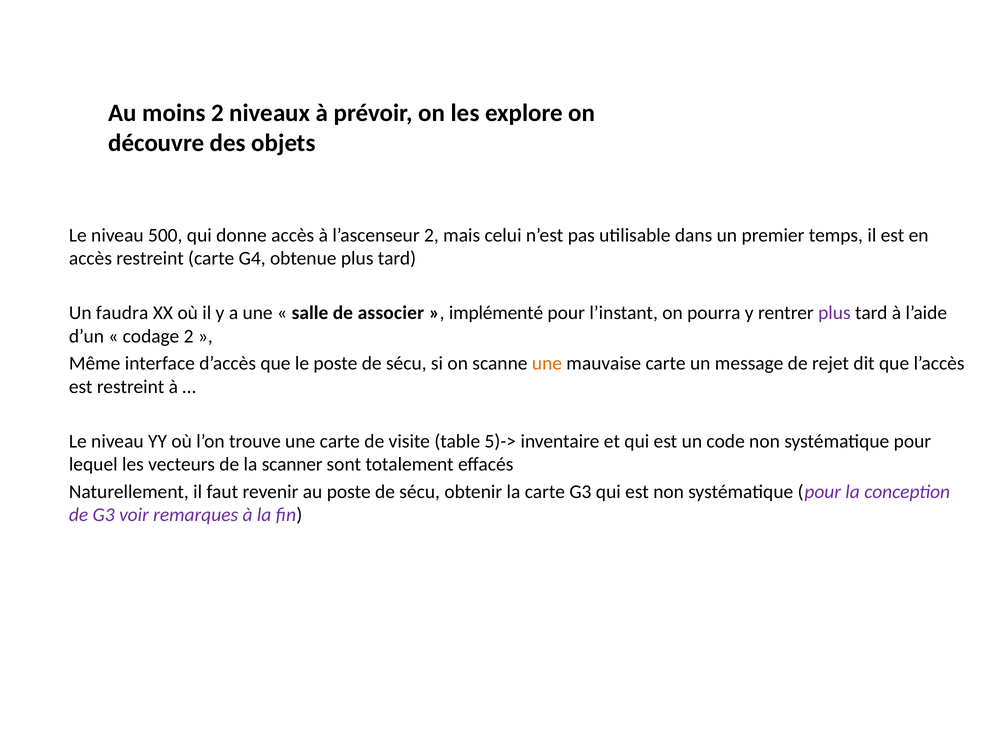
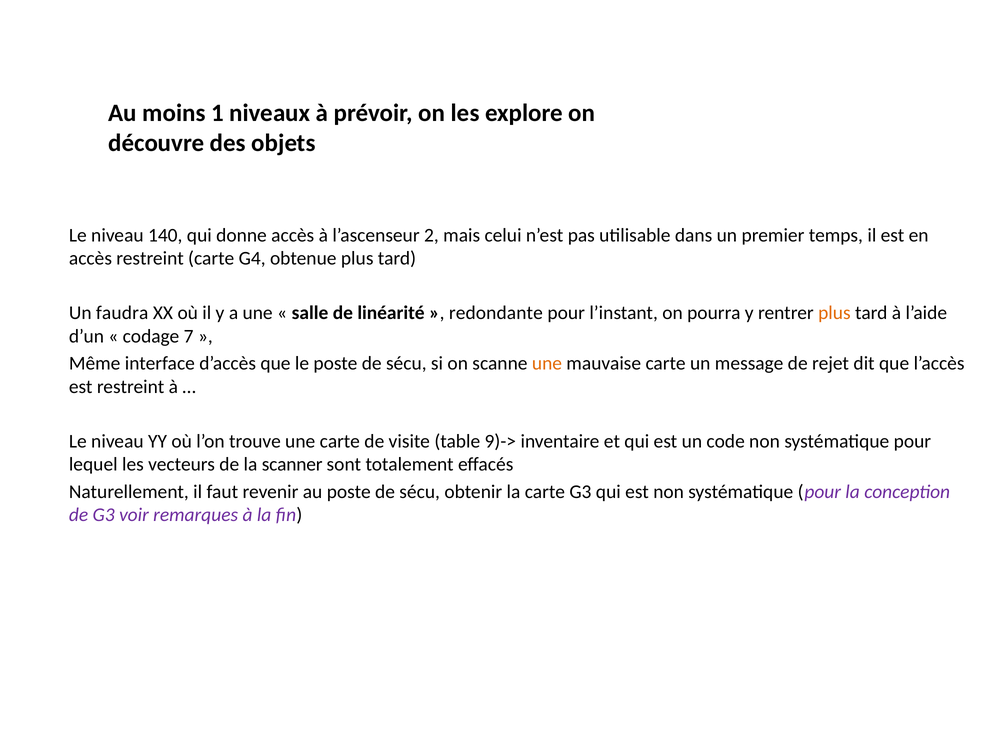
moins 2: 2 -> 1
500: 500 -> 140
associer: associer -> linéarité
implémenté: implémenté -> redondante
plus at (834, 313) colour: purple -> orange
codage 2: 2 -> 7
5)->: 5)-> -> 9)->
